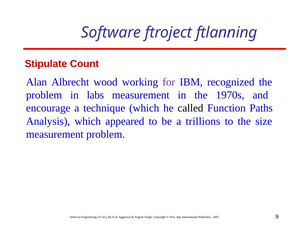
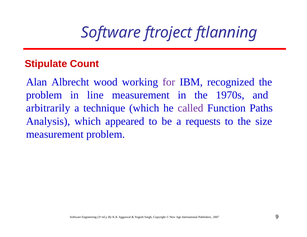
labs: labs -> line
encourage: encourage -> arbitrarily
called colour: black -> purple
trillions: trillions -> requests
